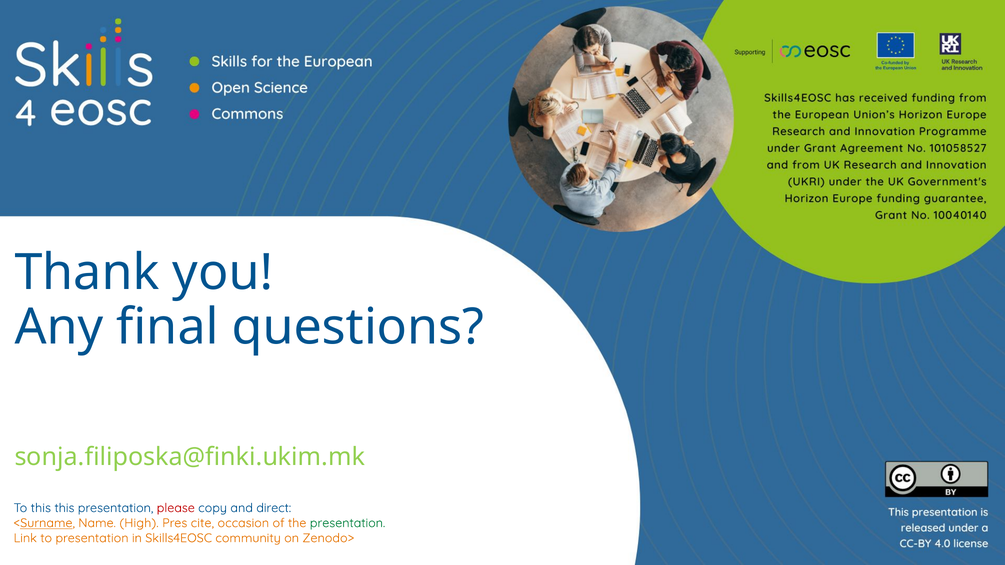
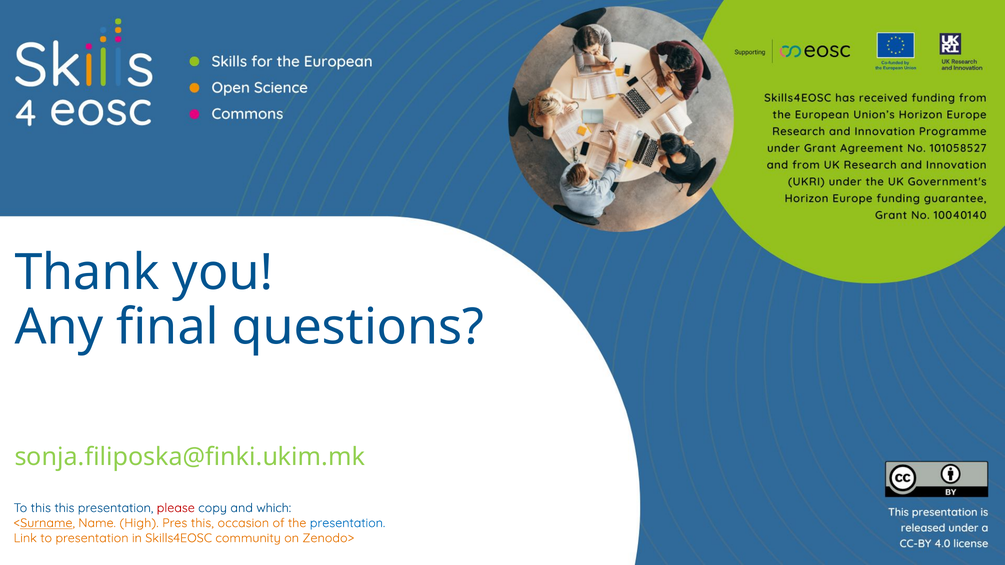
direct: direct -> which
Pres cite: cite -> this
presentation at (348, 523) colour: green -> blue
